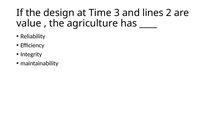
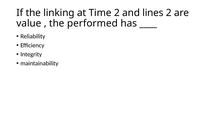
design: design -> linking
Time 3: 3 -> 2
agriculture: agriculture -> performed
